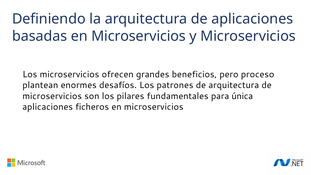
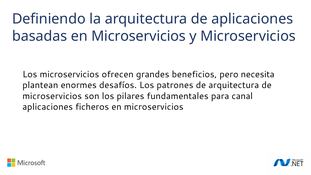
proceso: proceso -> necesita
única: única -> canal
